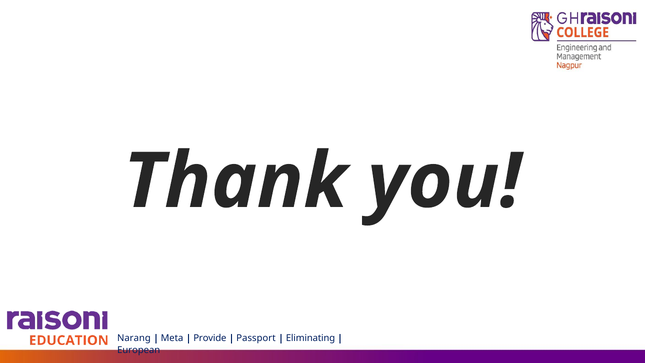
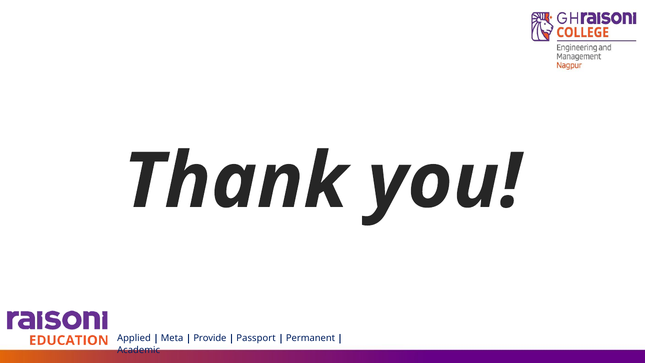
Narang: Narang -> Applied
Eliminating: Eliminating -> Permanent
European: European -> Academic
